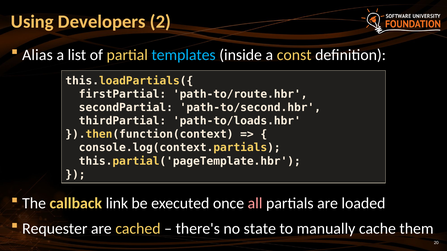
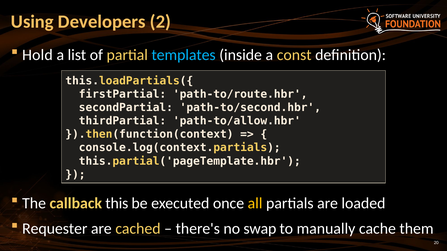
Alias: Alias -> Hold
path-to/loads.hbr: path-to/loads.hbr -> path-to/allow.hbr
link: link -> this
all colour: pink -> yellow
state: state -> swap
